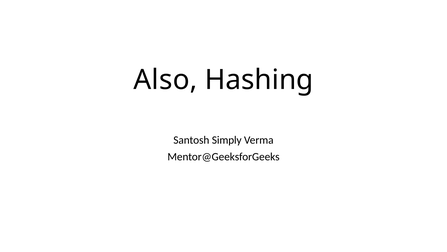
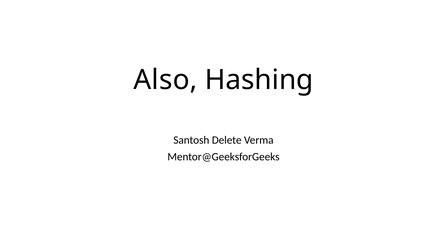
Simply: Simply -> Delete
